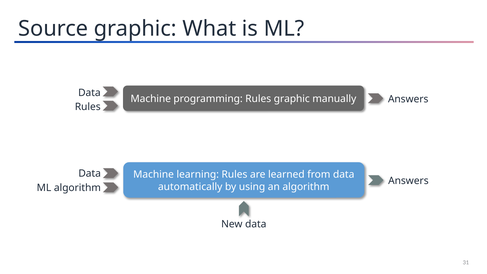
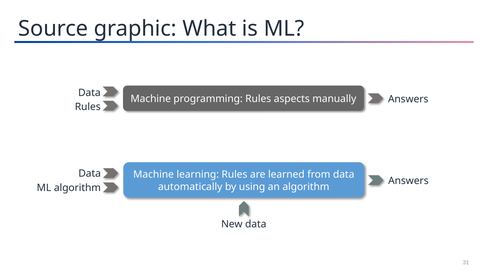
Rules graphic: graphic -> aspects
